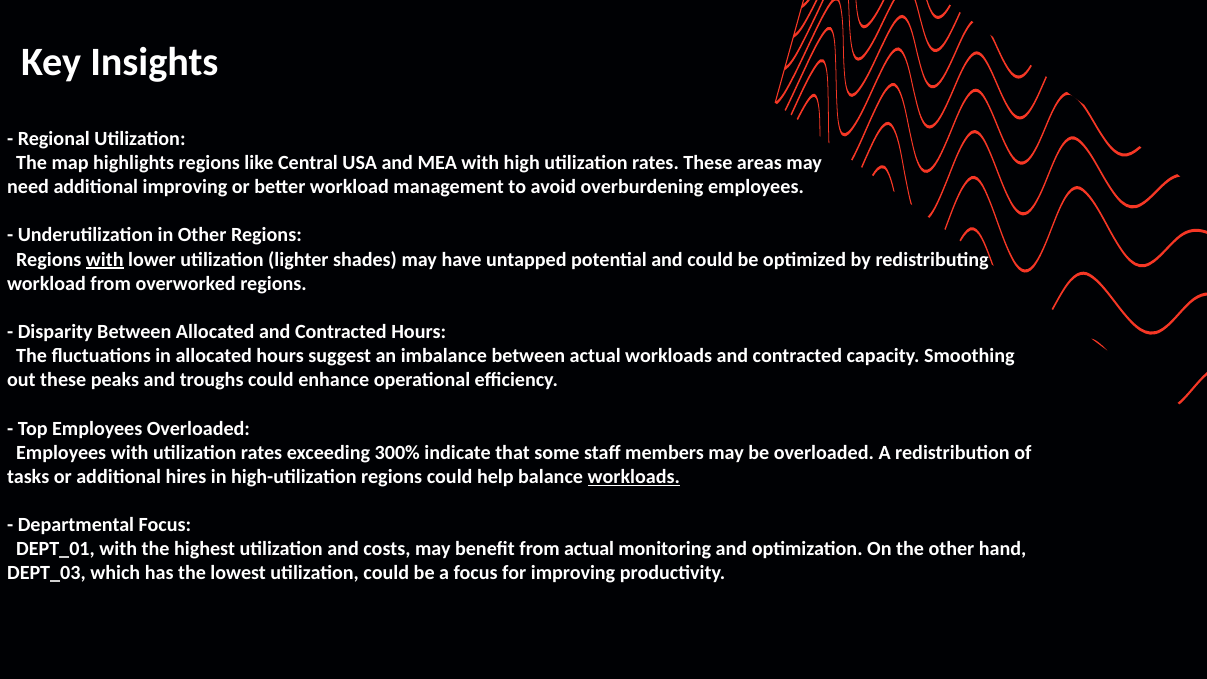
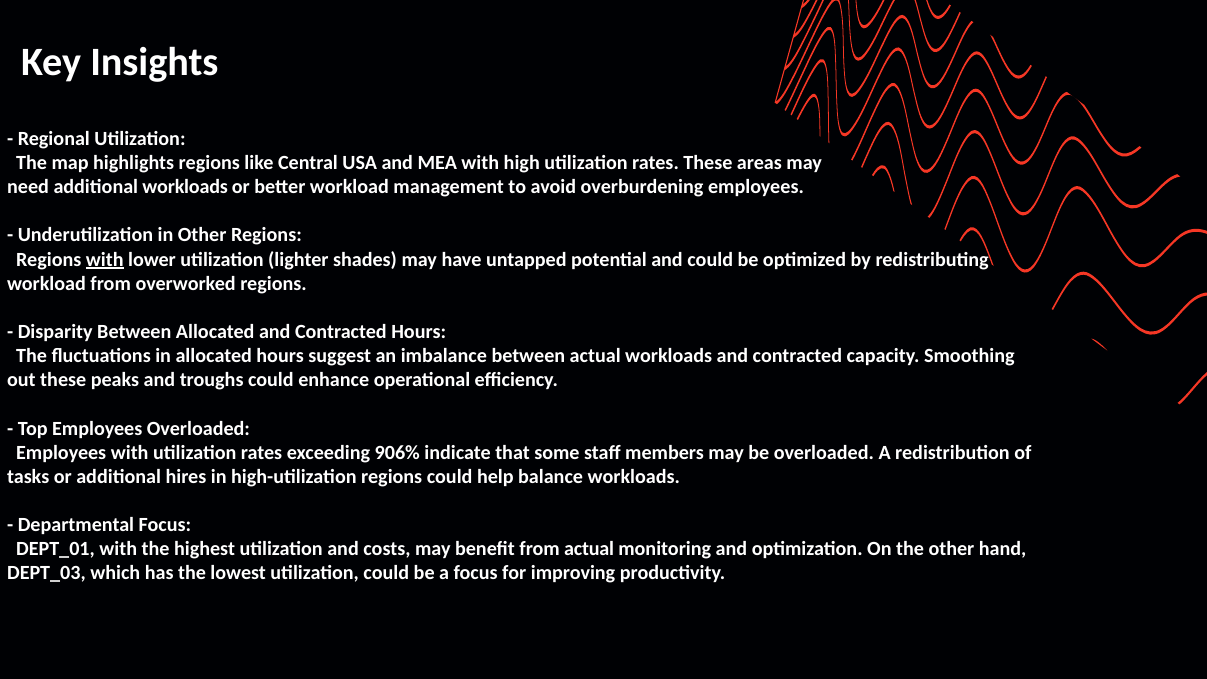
additional improving: improving -> workloads
300%: 300% -> 906%
workloads at (634, 477) underline: present -> none
